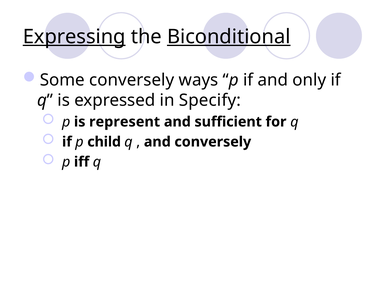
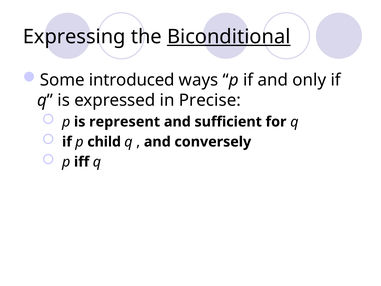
Expressing underline: present -> none
Some conversely: conversely -> introduced
Specify: Specify -> Precise
